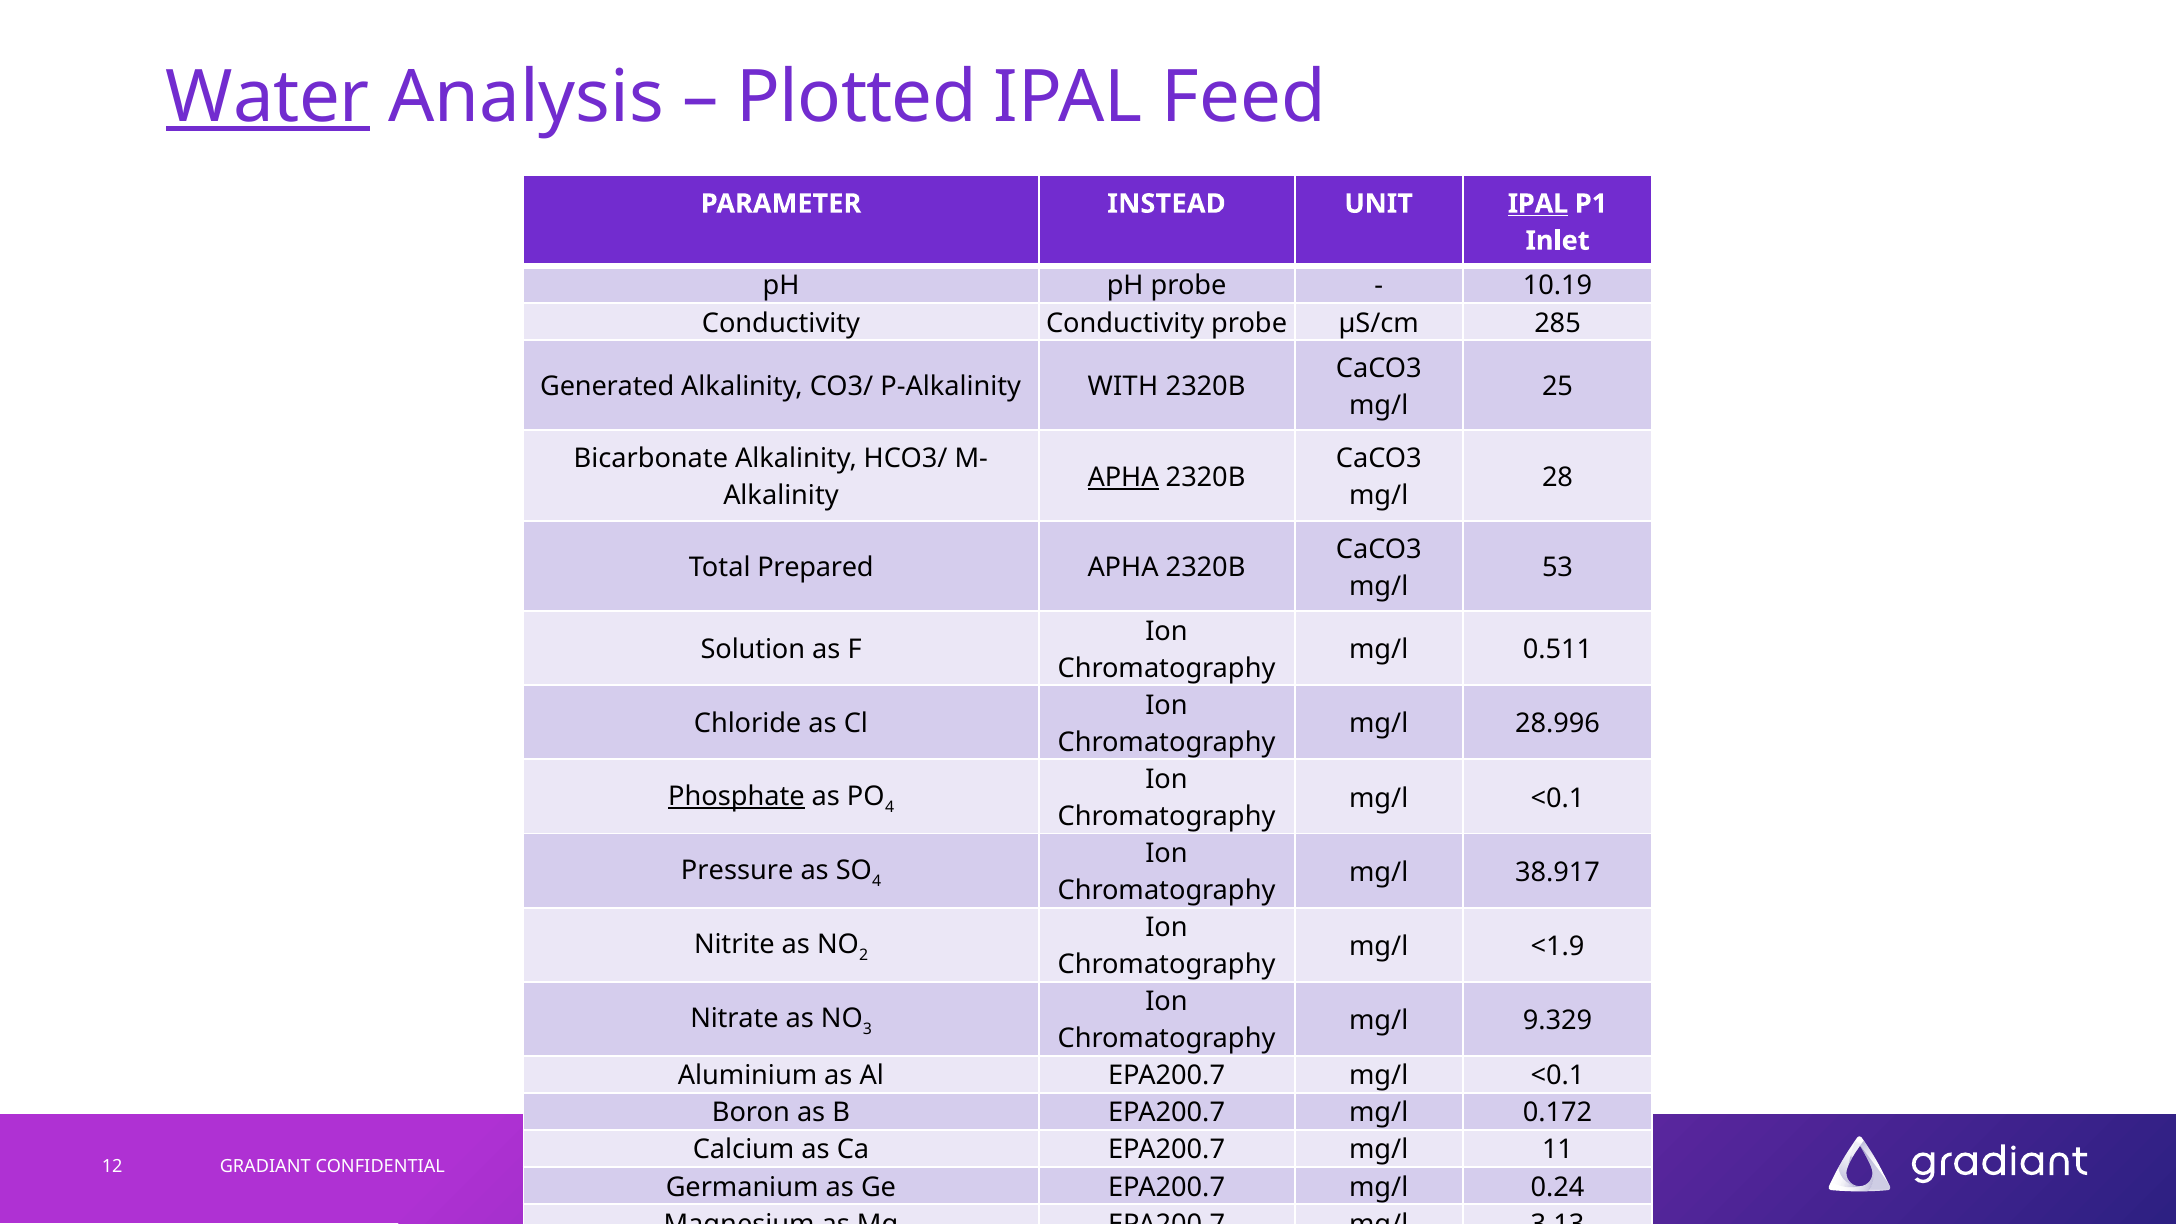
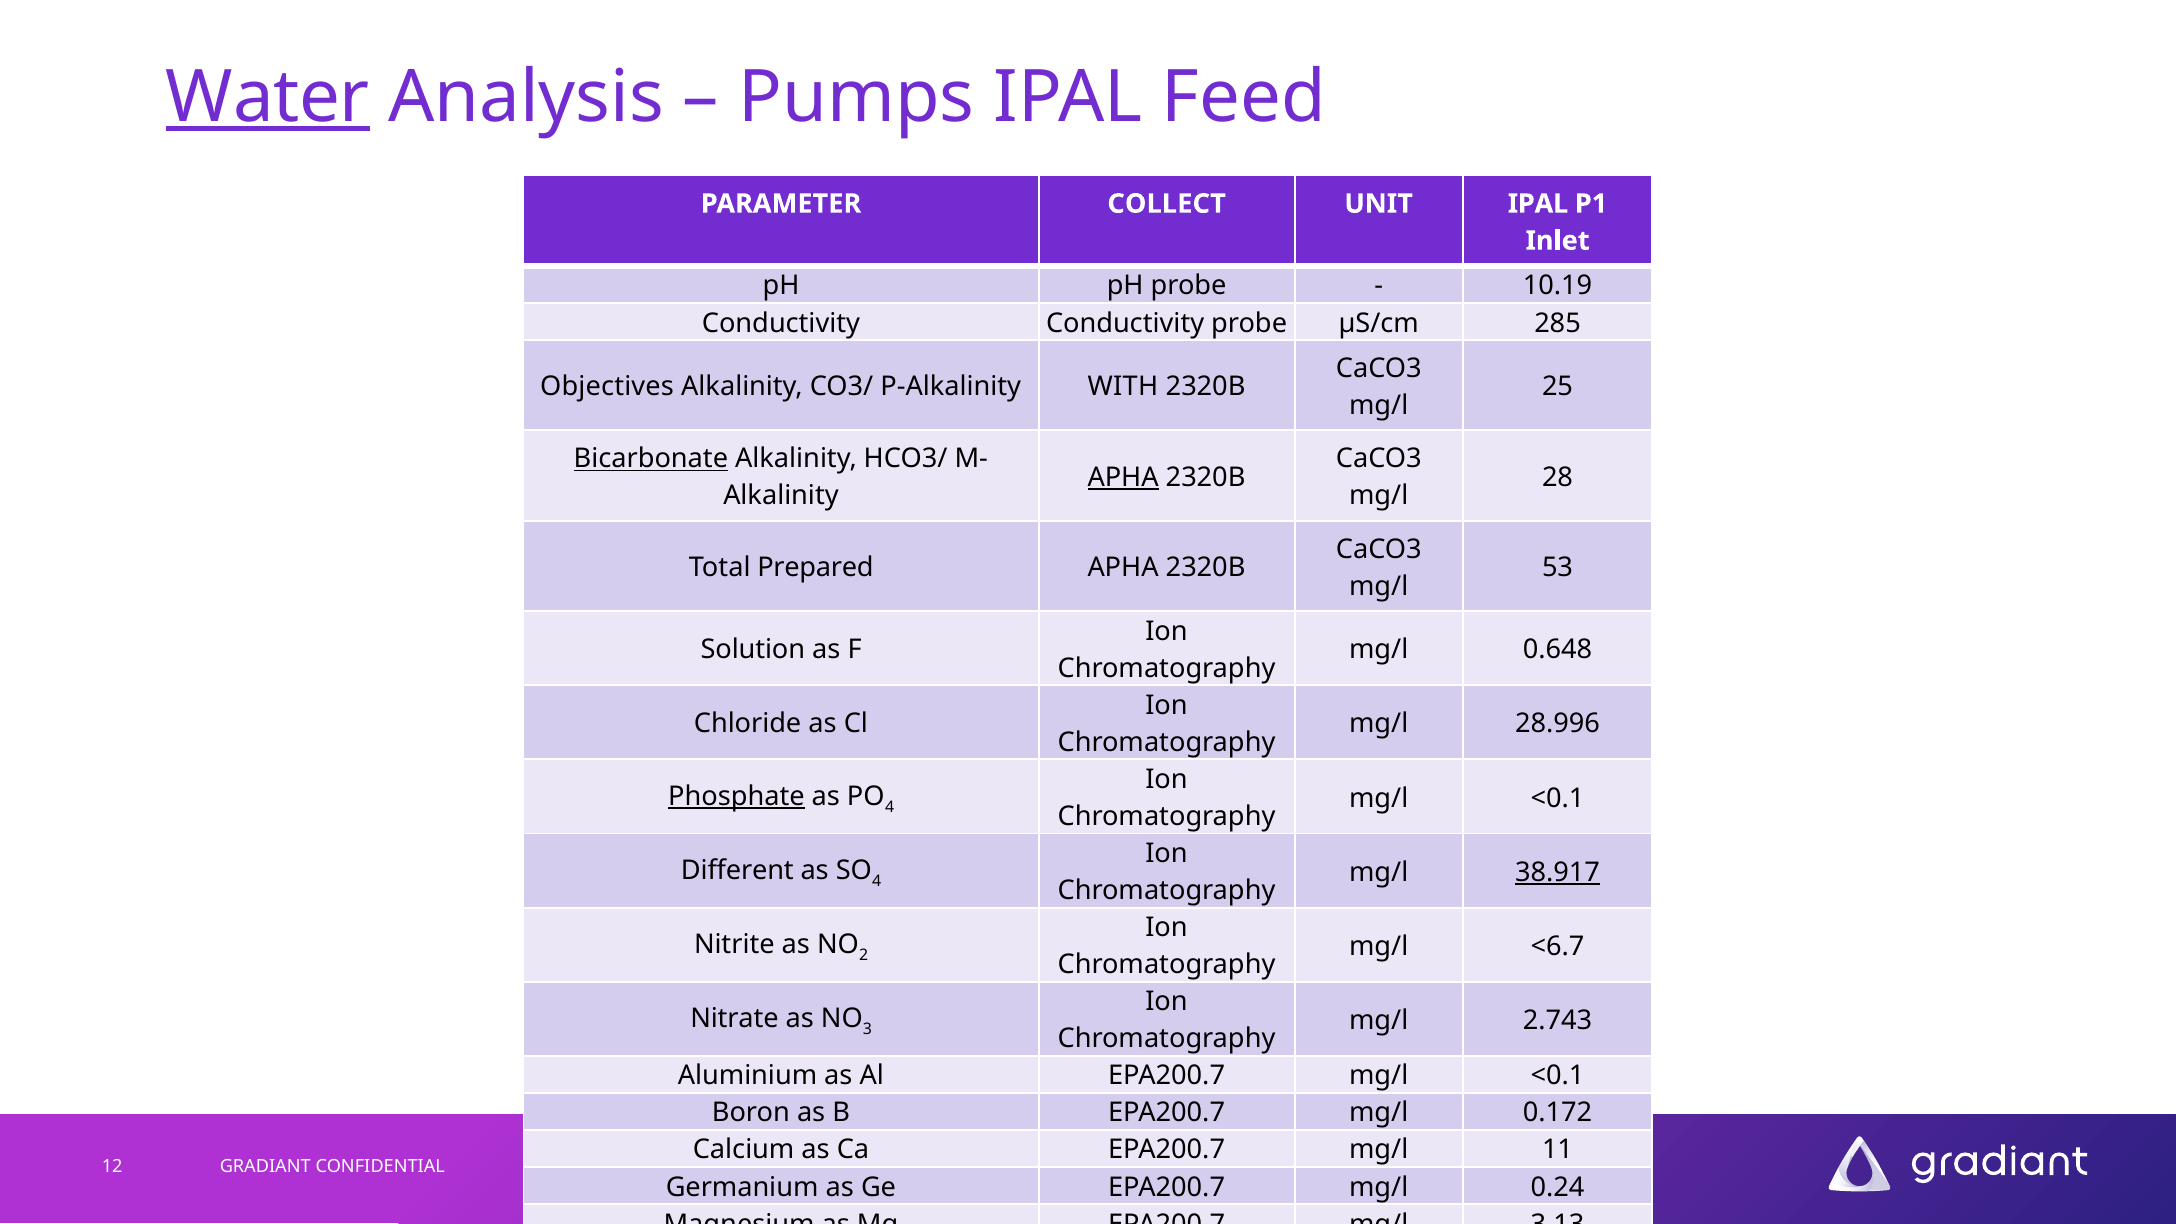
Plotted: Plotted -> Pumps
INSTEAD: INSTEAD -> COLLECT
IPAL at (1538, 204) underline: present -> none
Generated: Generated -> Objectives
Bicarbonate underline: none -> present
0.511: 0.511 -> 0.648
Pressure: Pressure -> Different
38.917 underline: none -> present
<1.9: <1.9 -> <6.7
9.329: 9.329 -> 2.743
